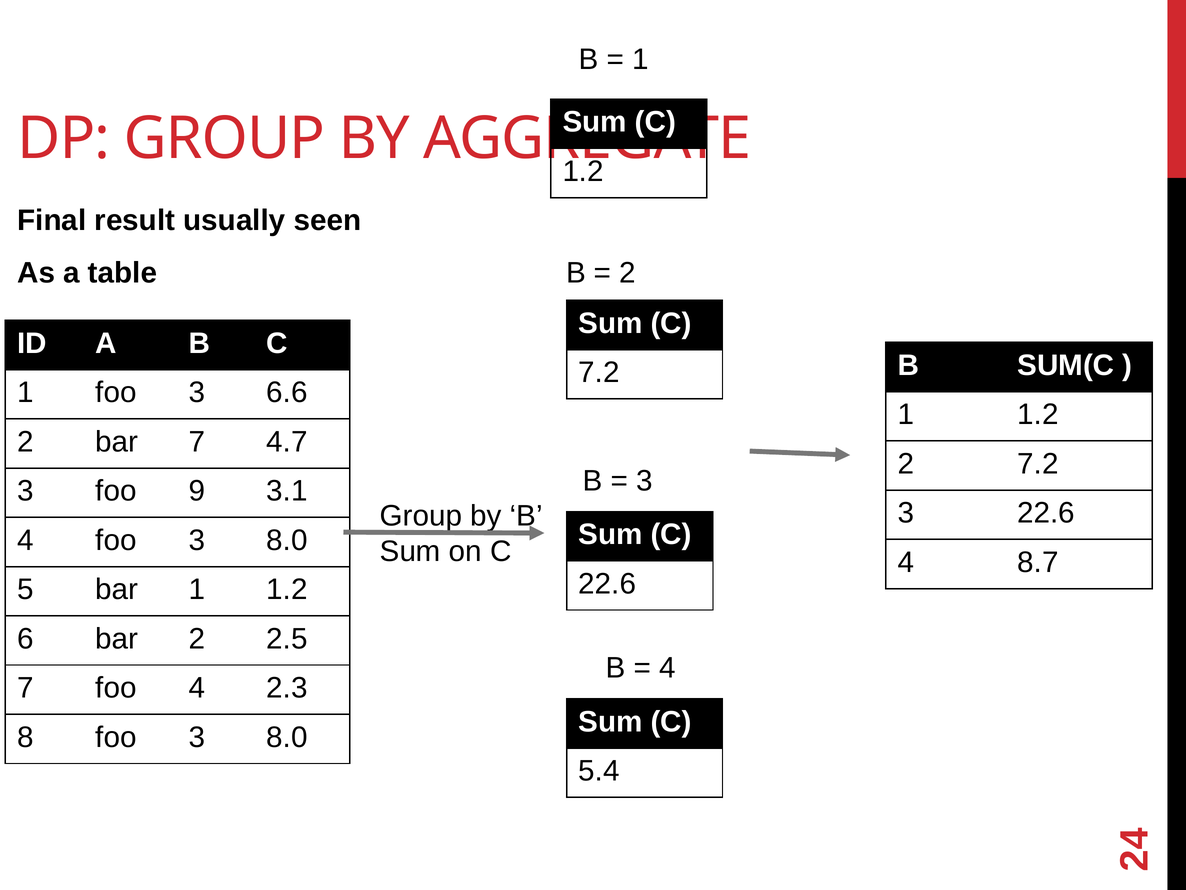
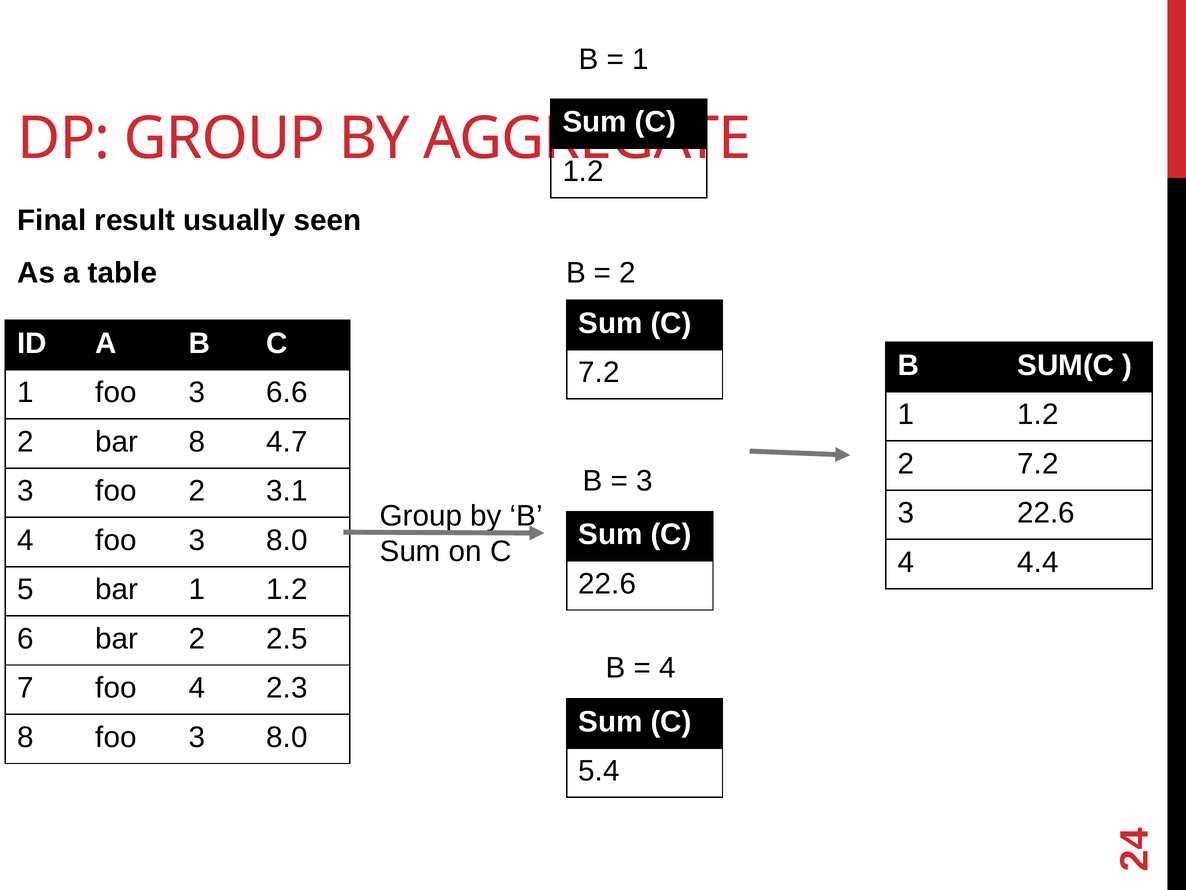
bar 7: 7 -> 8
foo 9: 9 -> 2
8.7: 8.7 -> 4.4
